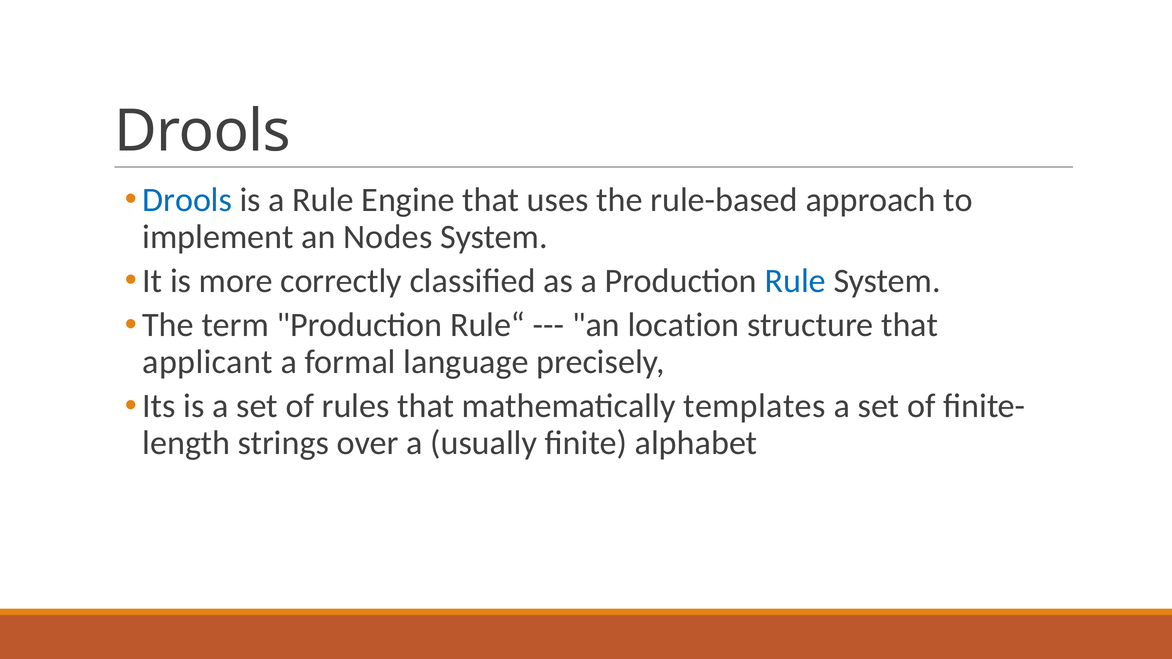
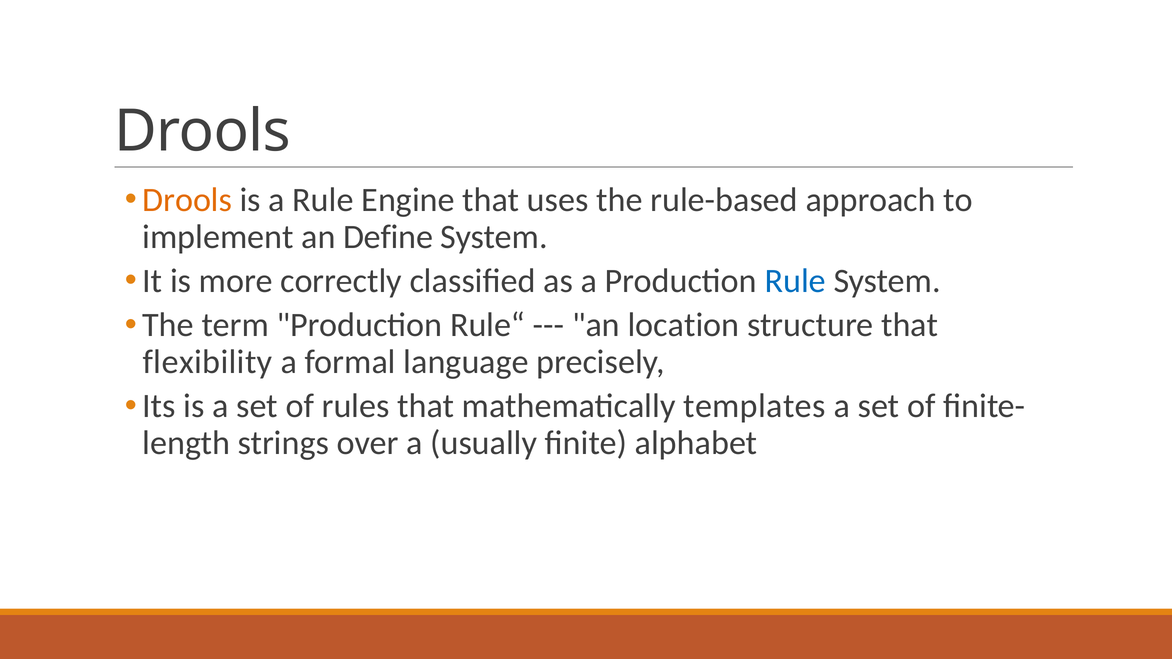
Drools at (187, 200) colour: blue -> orange
Nodes: Nodes -> Define
applicant: applicant -> flexibility
